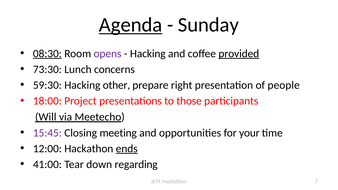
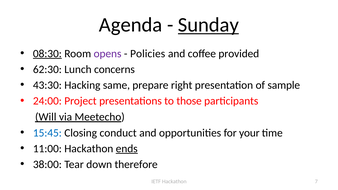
Agenda underline: present -> none
Sunday underline: none -> present
Hacking at (148, 54): Hacking -> Policies
provided underline: present -> none
73:30: 73:30 -> 62:30
59:30: 59:30 -> 43:30
other: other -> same
people: people -> sample
18:00: 18:00 -> 24:00
15:45 colour: purple -> blue
meeting: meeting -> conduct
12:00: 12:00 -> 11:00
41:00: 41:00 -> 38:00
regarding: regarding -> therefore
